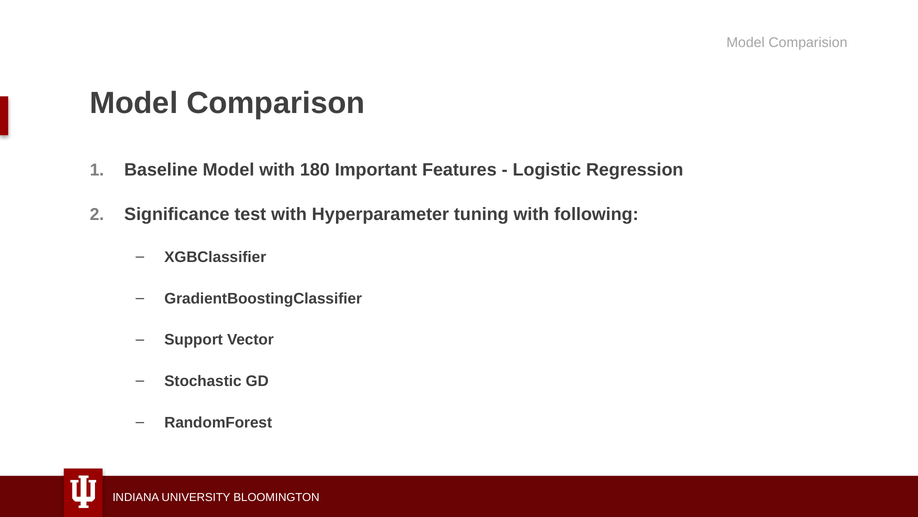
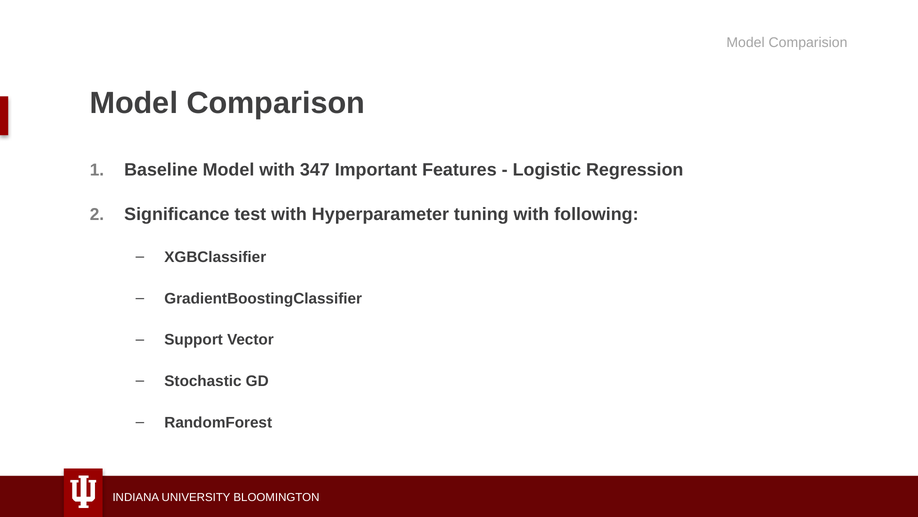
180: 180 -> 347
